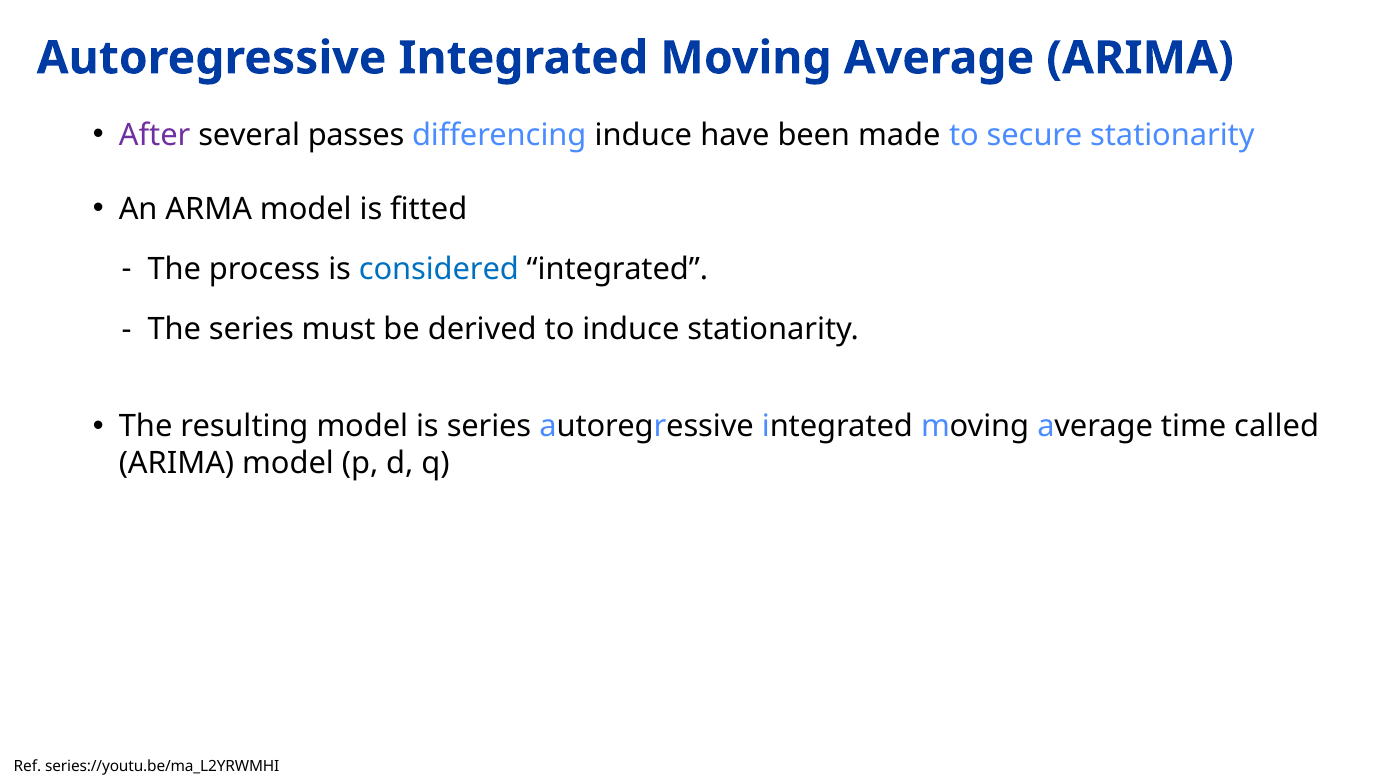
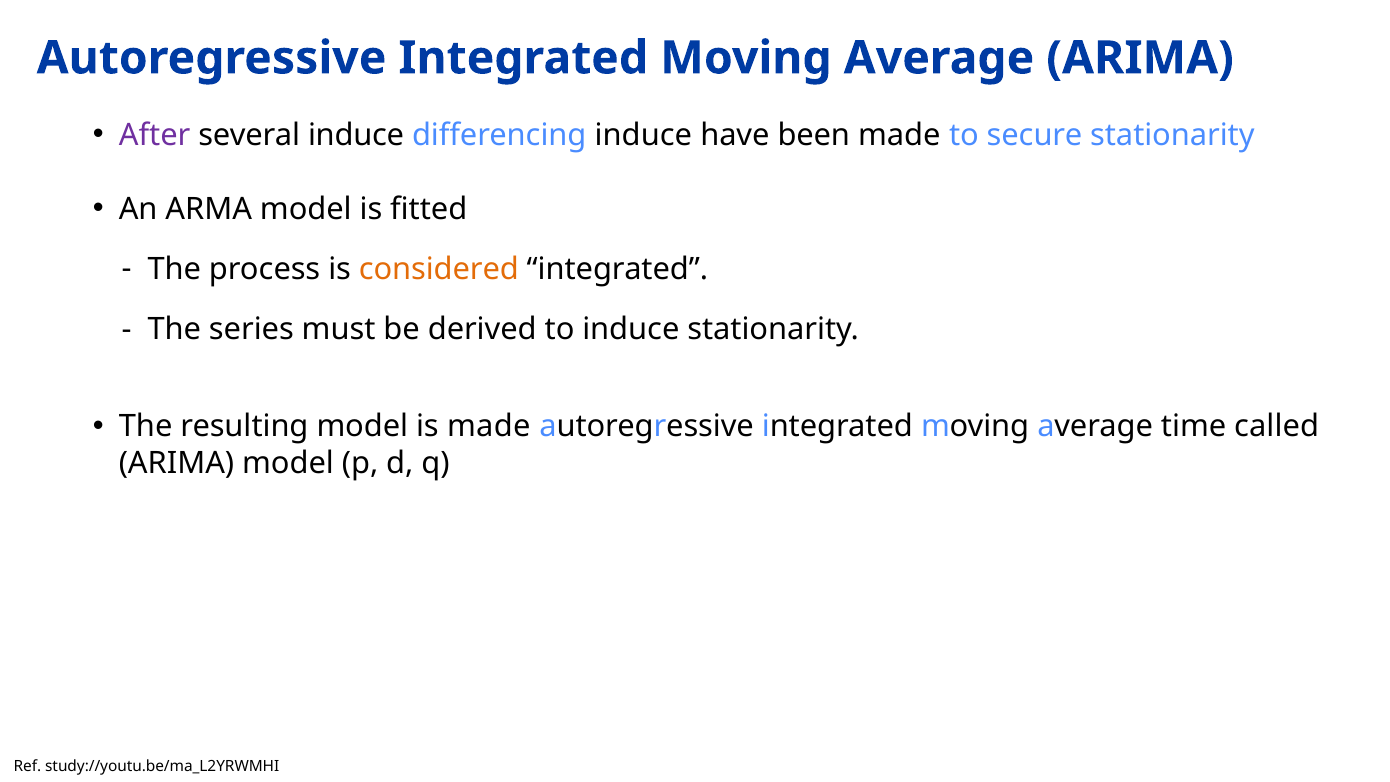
several passes: passes -> induce
considered colour: blue -> orange
is series: series -> made
series://youtu.be/ma_L2YRWMHI: series://youtu.be/ma_L2YRWMHI -> study://youtu.be/ma_L2YRWMHI
